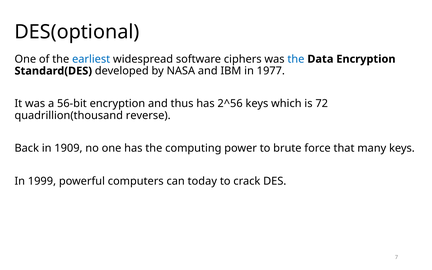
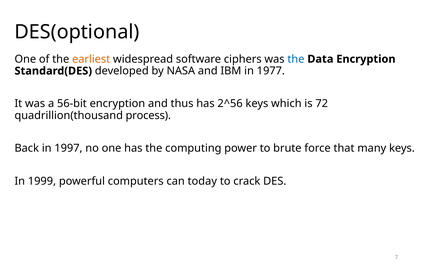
earliest colour: blue -> orange
reverse: reverse -> process
1909: 1909 -> 1997
